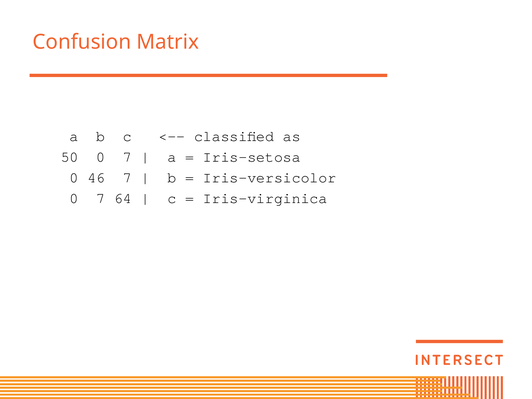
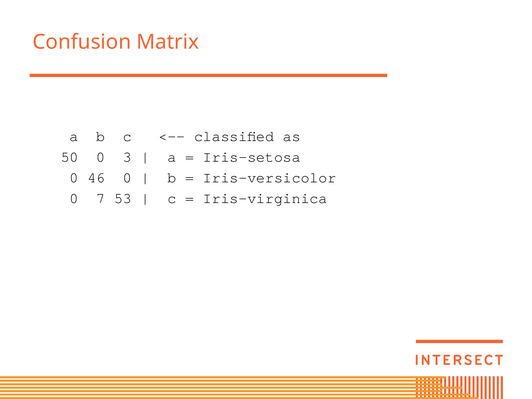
50 0 7: 7 -> 3
46 7: 7 -> 0
64: 64 -> 53
